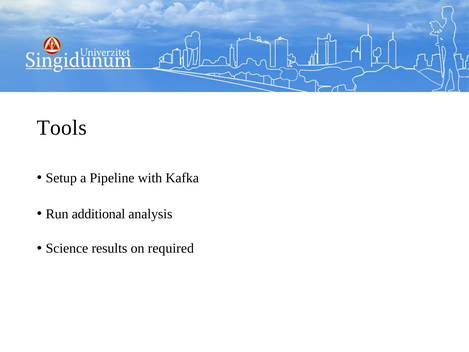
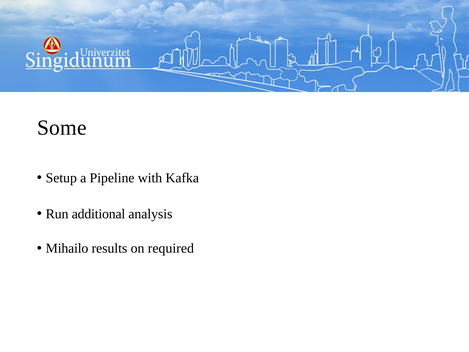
Tools: Tools -> Some
Science: Science -> Mihailo
